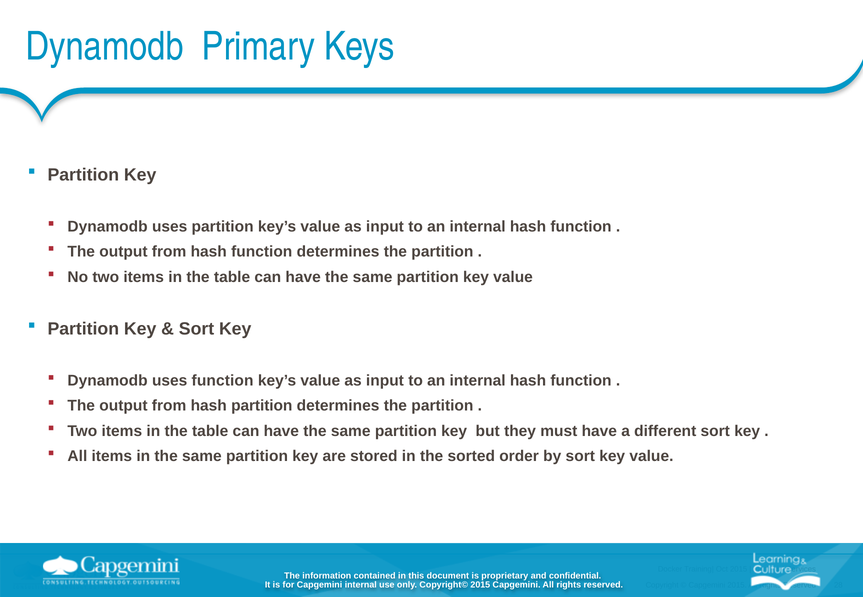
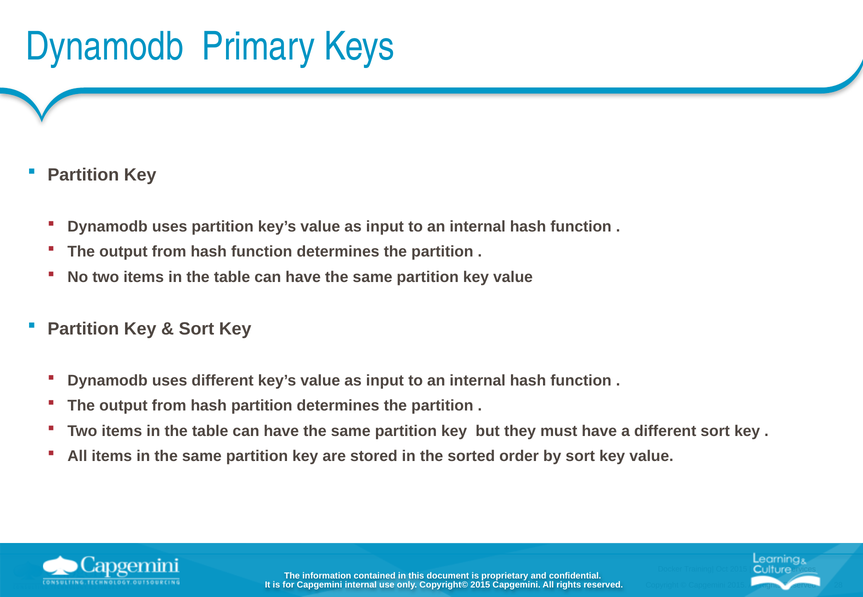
uses function: function -> different
